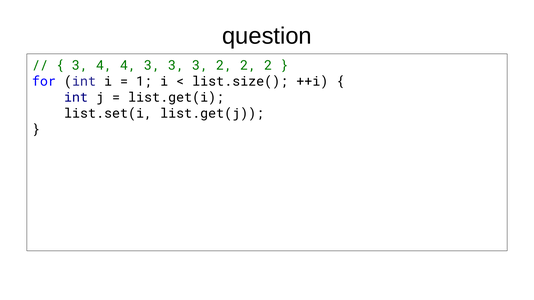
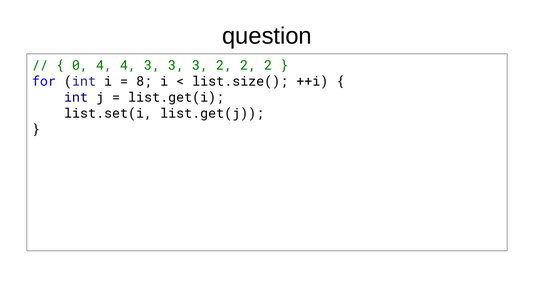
3 at (80, 65): 3 -> 0
1: 1 -> 8
